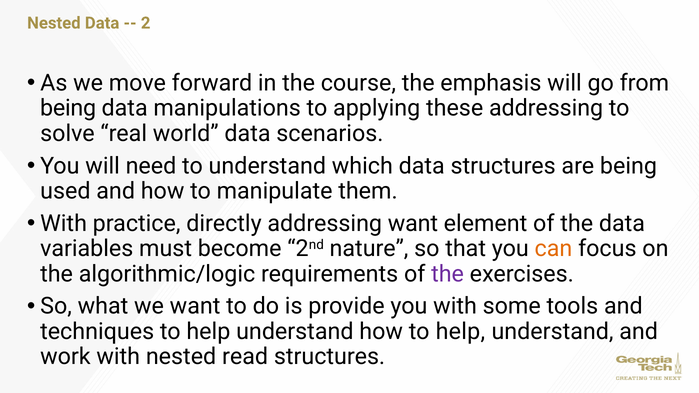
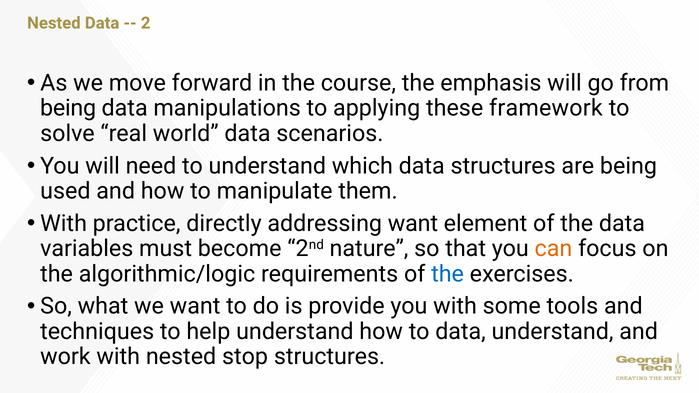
these addressing: addressing -> framework
the at (448, 274) colour: purple -> blue
how to help: help -> data
read: read -> stop
